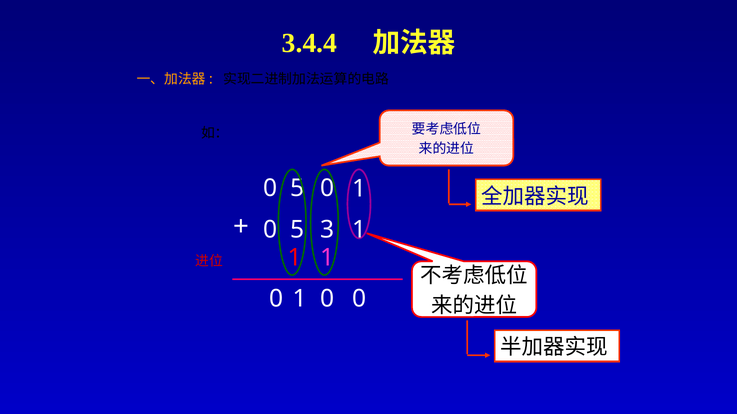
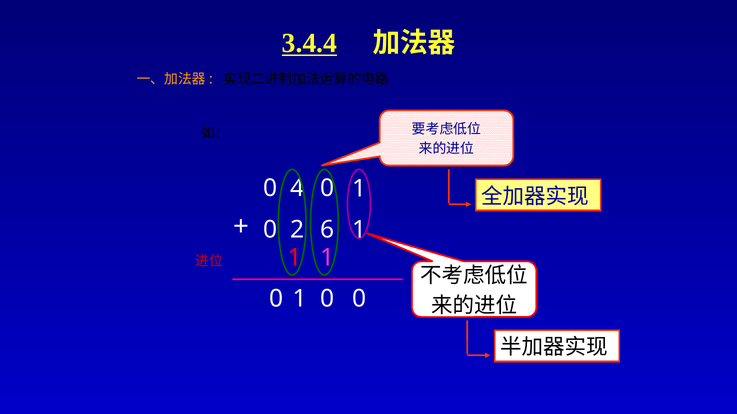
3.4.4 underline: none -> present
5 at (297, 188): 5 -> 4
3: 3 -> 6
5 at (297, 230): 5 -> 2
